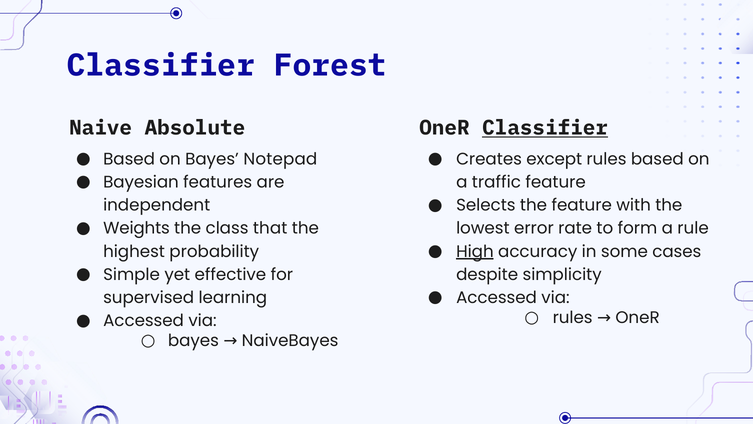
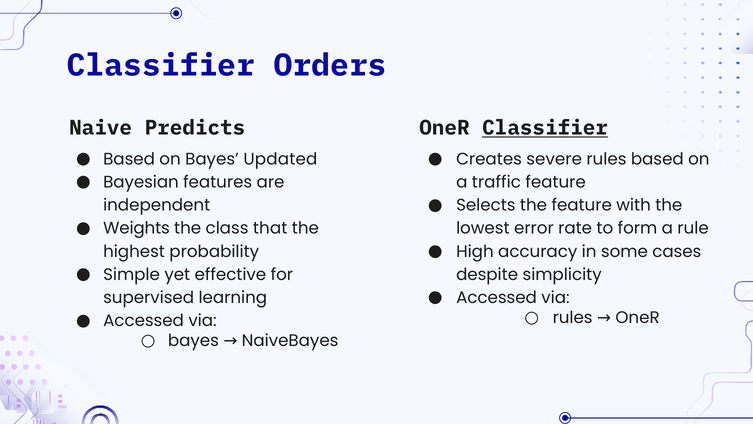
Forest: Forest -> Orders
Absolute: Absolute -> Predicts
Notepad: Notepad -> Updated
except: except -> severe
High underline: present -> none
